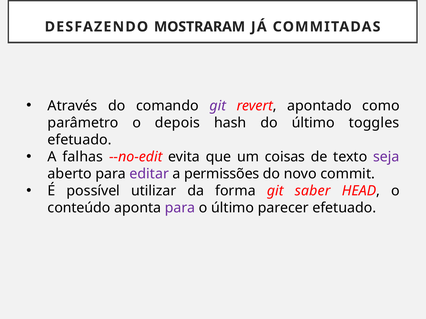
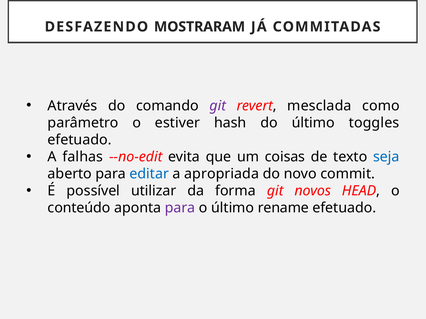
apontado: apontado -> mesclada
depois: depois -> estiver
seja colour: purple -> blue
editar colour: purple -> blue
permissões: permissões -> apropriada
saber: saber -> novos
parecer: parecer -> rename
